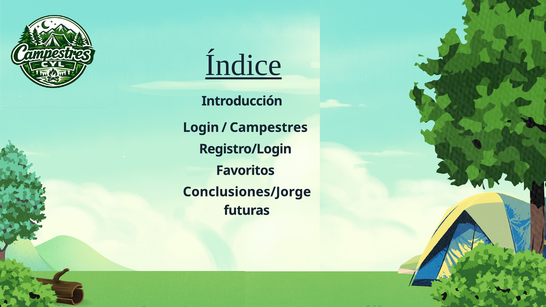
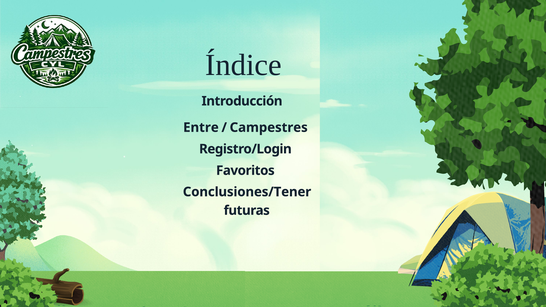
Índice underline: present -> none
Login: Login -> Entre
Conclusiones/Jorge: Conclusiones/Jorge -> Conclusiones/Tener
